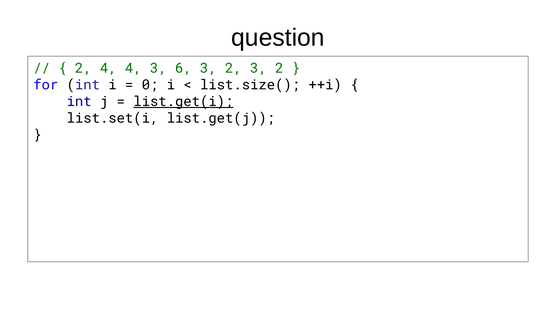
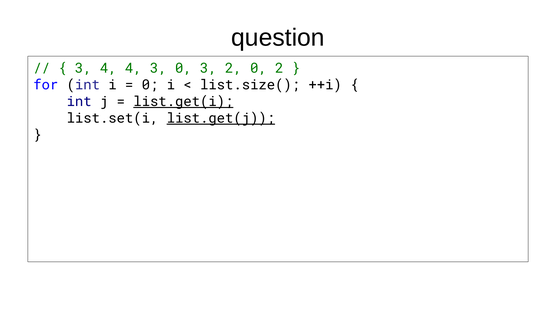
2 at (83, 68): 2 -> 3
3 6: 6 -> 0
2 3: 3 -> 0
list.get(j underline: none -> present
